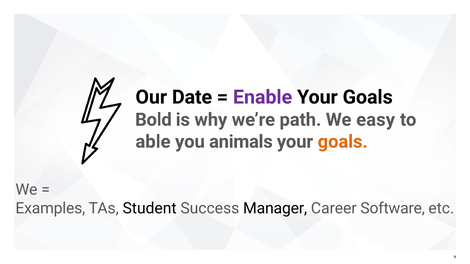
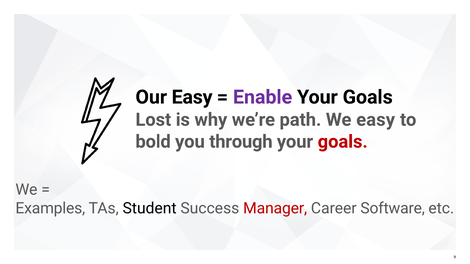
Our Date: Date -> Easy
Bold: Bold -> Lost
able: able -> bold
animals: animals -> through
goals at (343, 142) colour: orange -> red
Manager colour: black -> red
